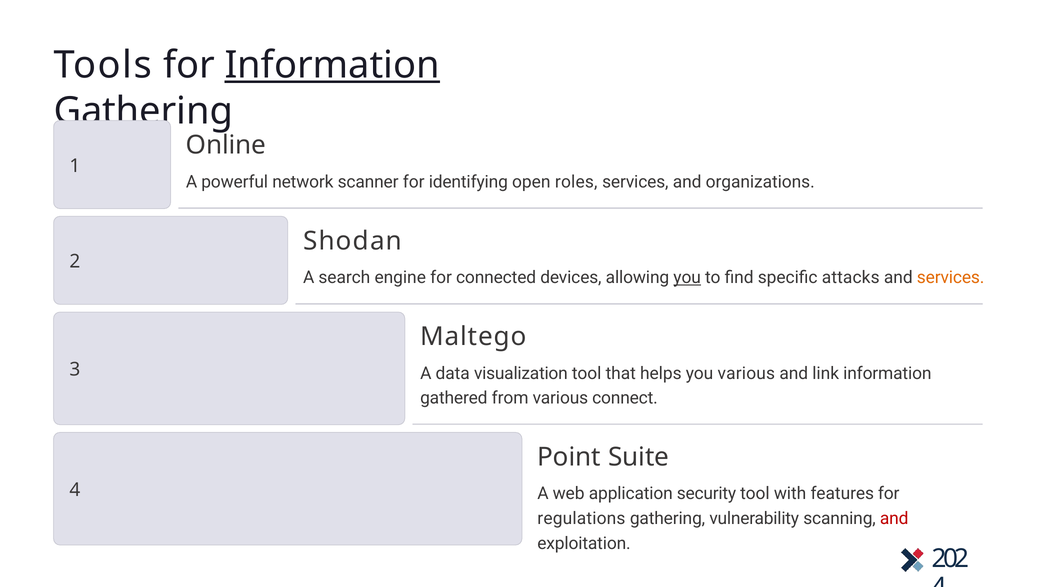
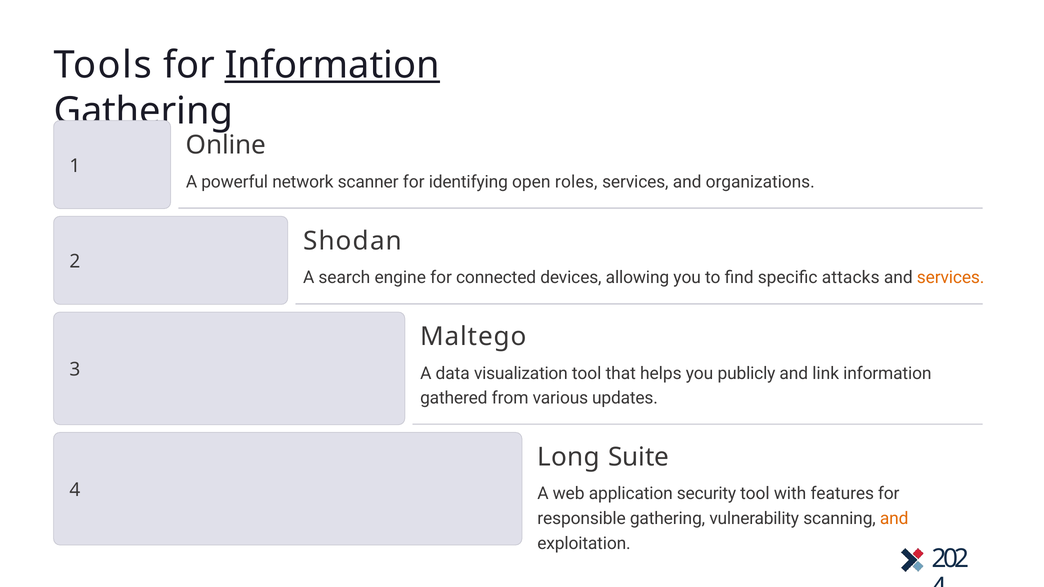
you at (687, 278) underline: present -> none
you various: various -> publicly
connect: connect -> updates
Point: Point -> Long
regulations: regulations -> responsible
and at (894, 519) colour: red -> orange
